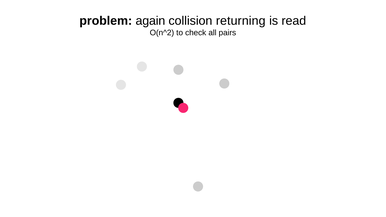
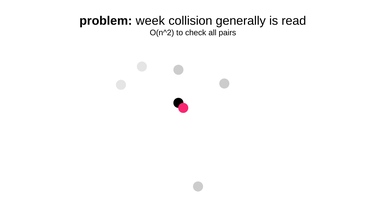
again: again -> week
returning: returning -> generally
